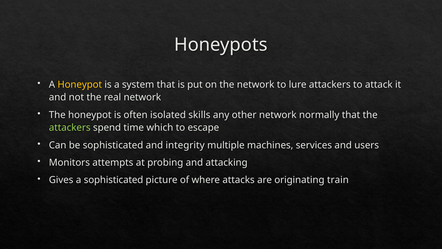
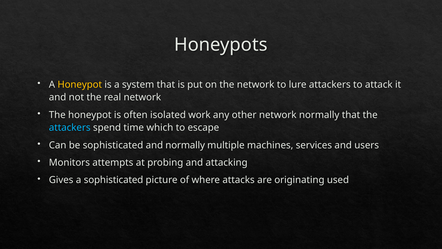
skills: skills -> work
attackers at (70, 128) colour: light green -> light blue
and integrity: integrity -> normally
train: train -> used
